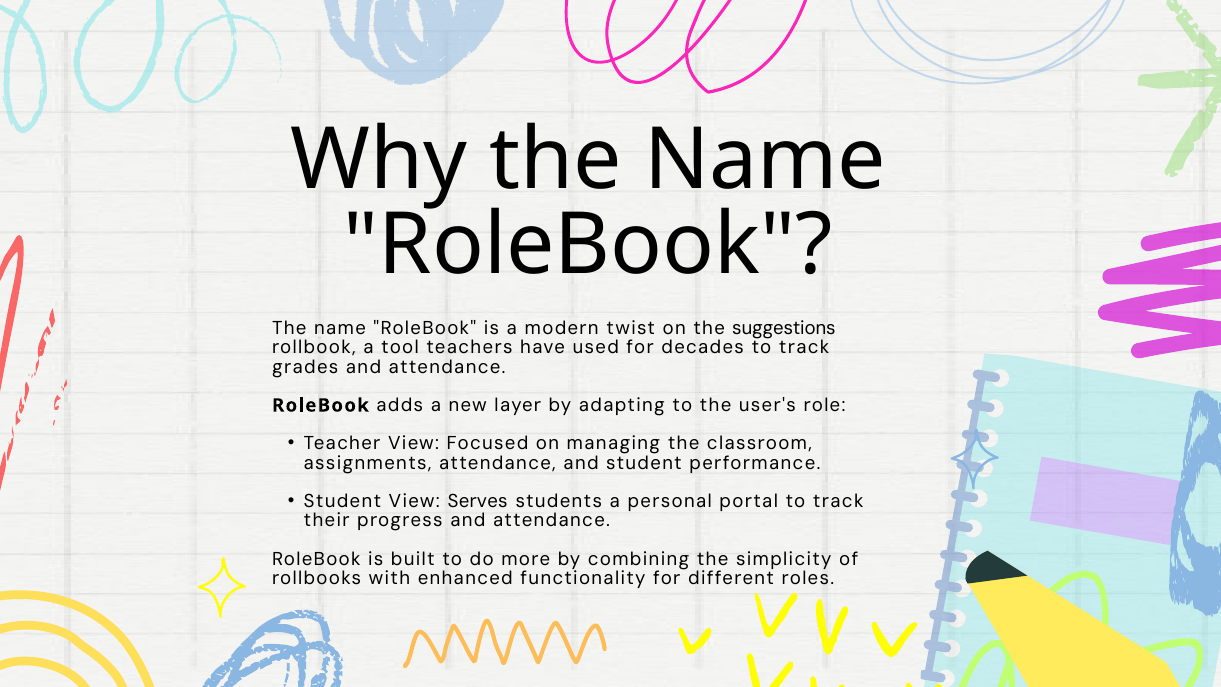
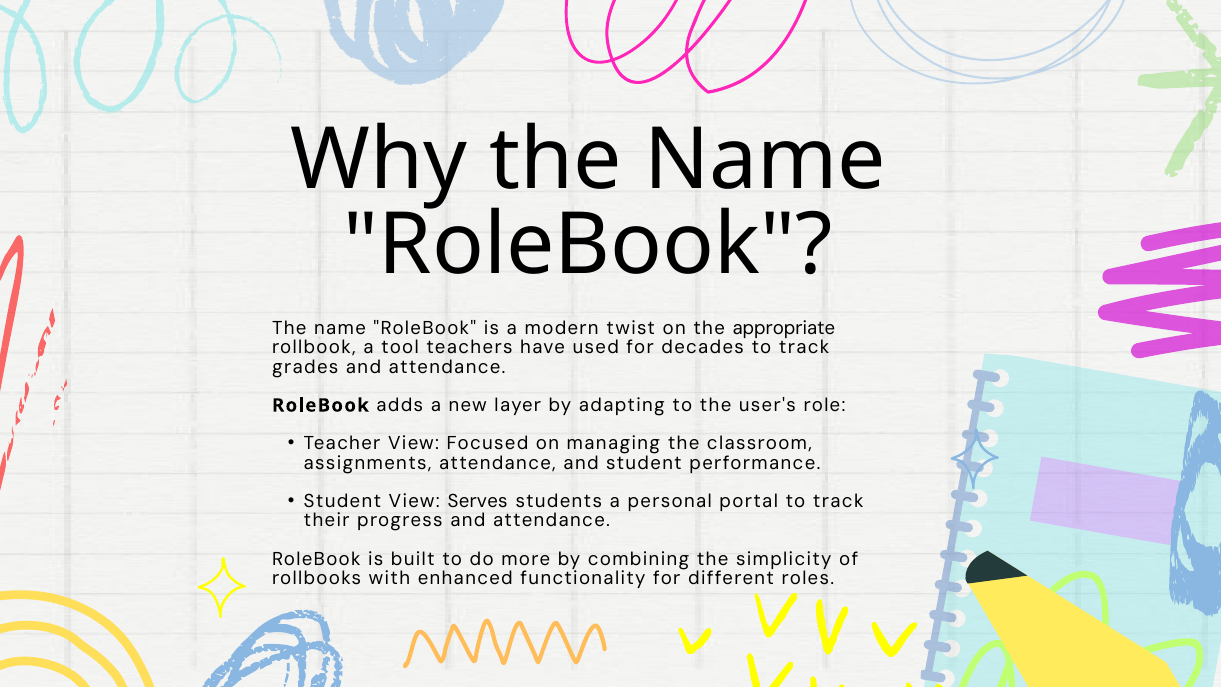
suggestions: suggestions -> appropriate
